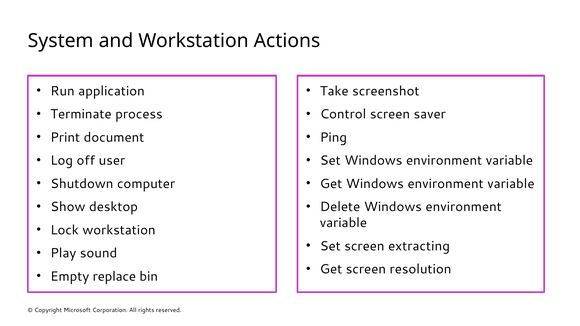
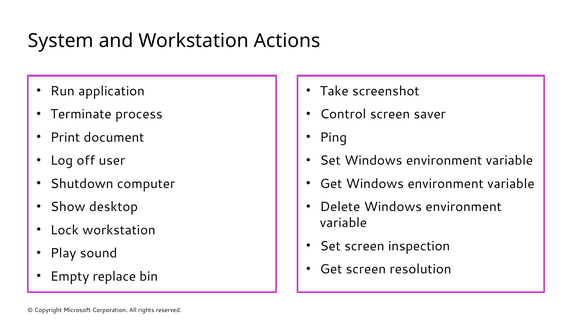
extracting: extracting -> inspection
